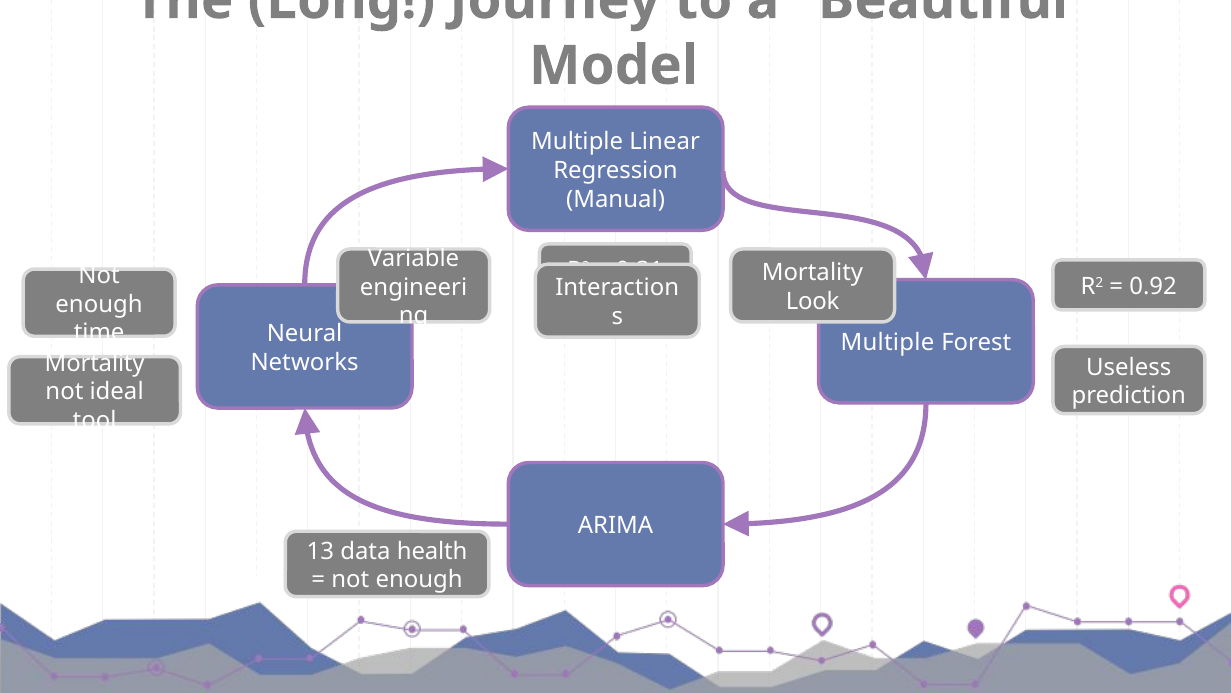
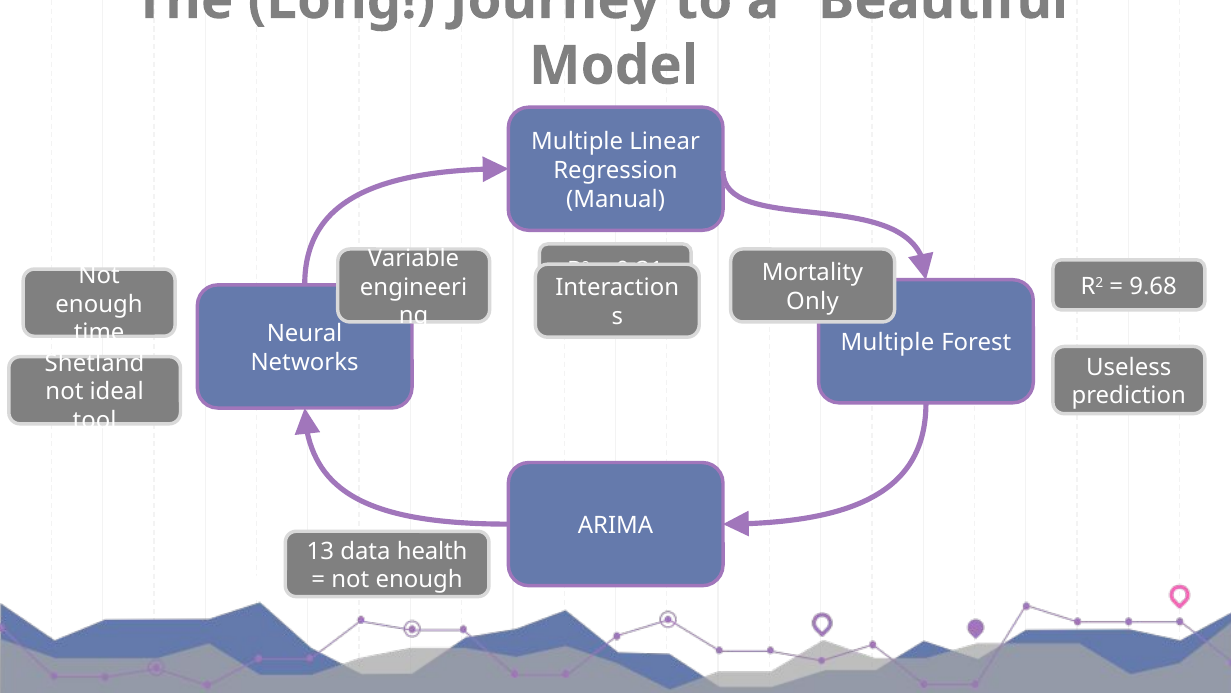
0.92: 0.92 -> 9.68
Look: Look -> Only
Mortality at (95, 363): Mortality -> Shetland
